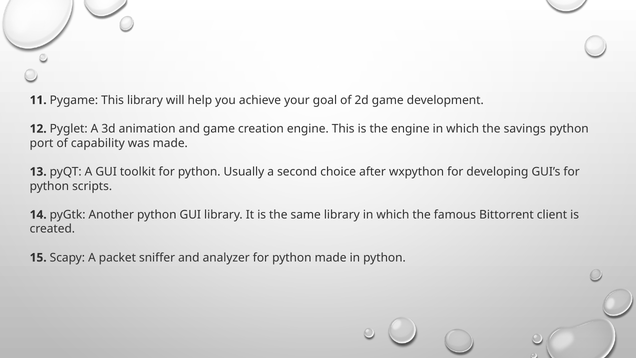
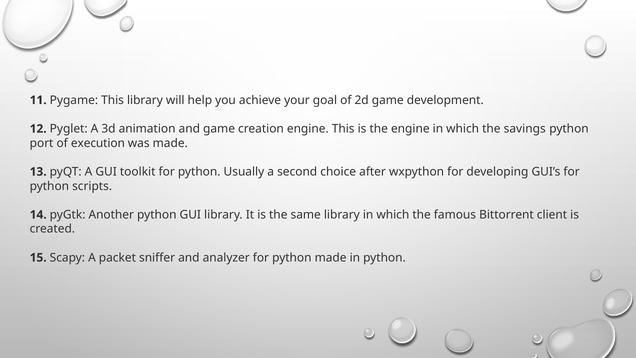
capability: capability -> execution
